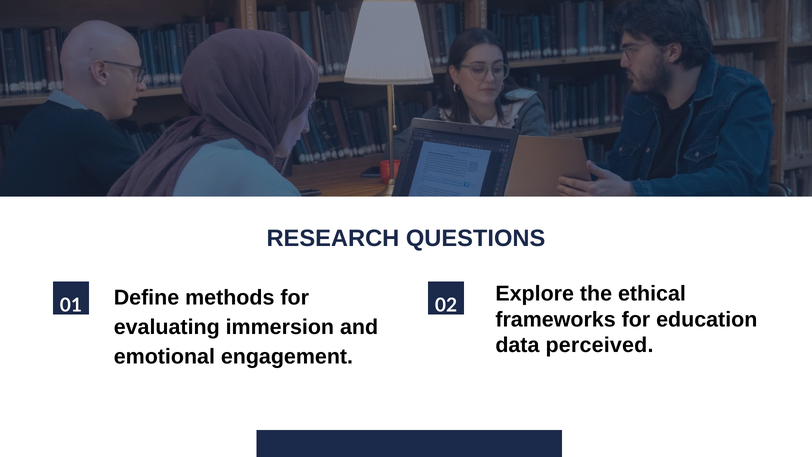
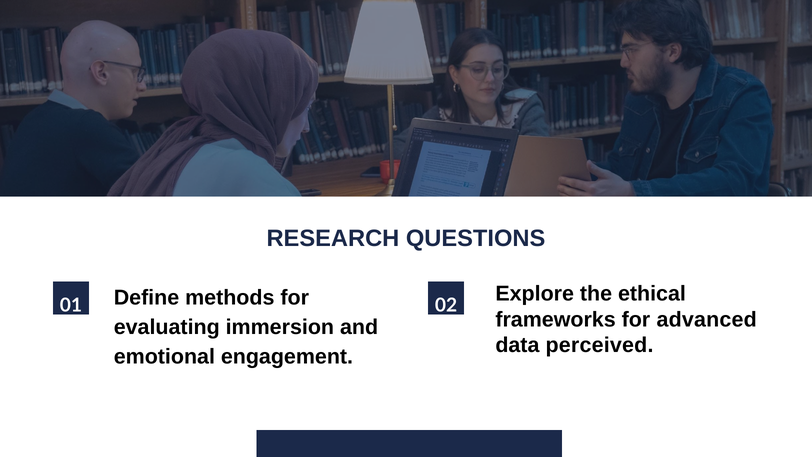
education: education -> advanced
